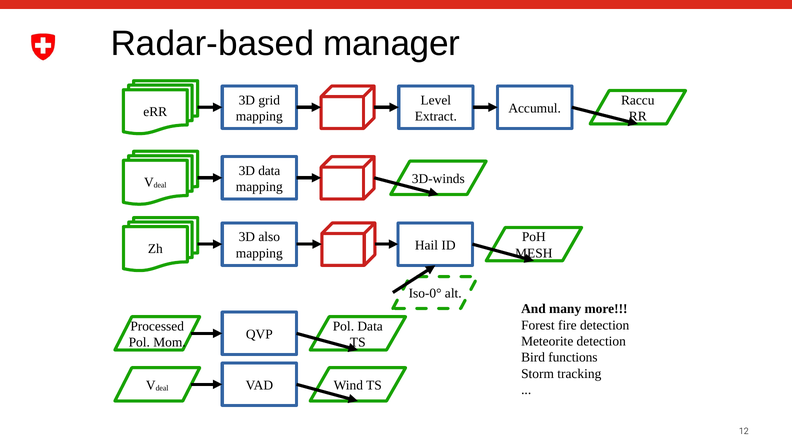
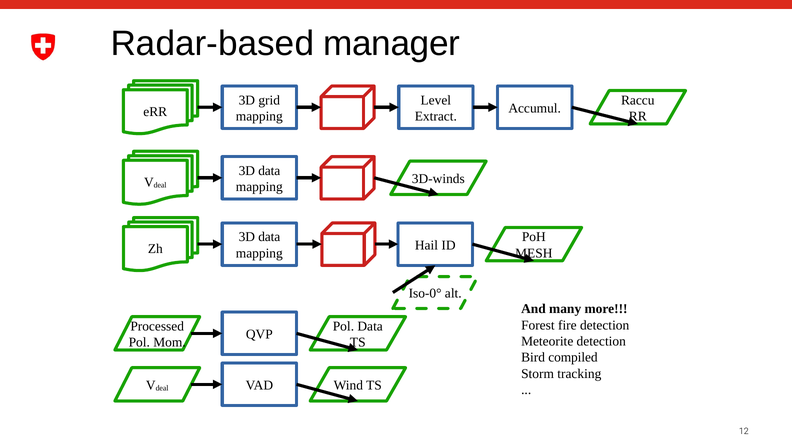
also at (269, 237): also -> data
functions: functions -> compiled
